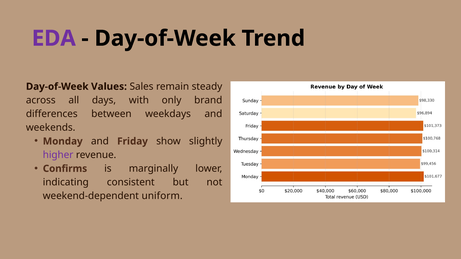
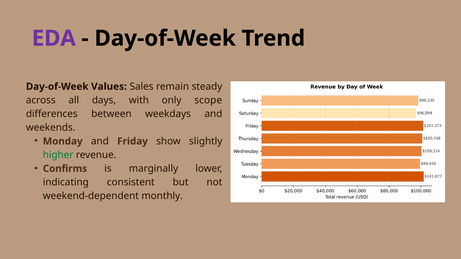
brand: brand -> scope
higher colour: purple -> green
uniform: uniform -> monthly
